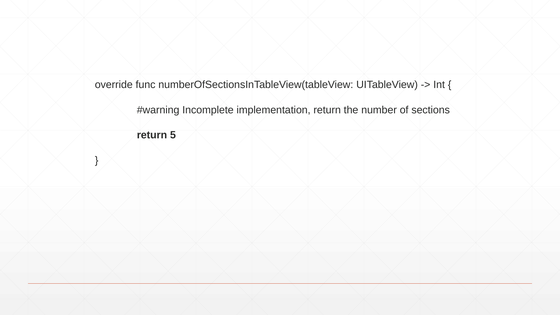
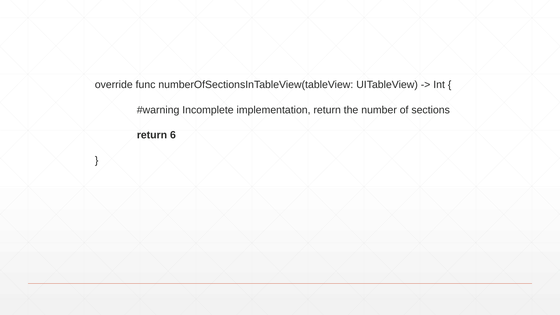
5: 5 -> 6
